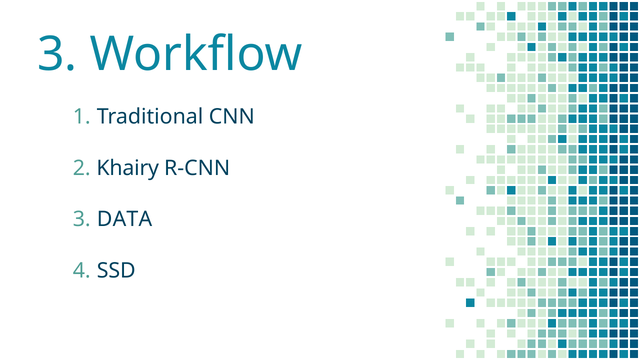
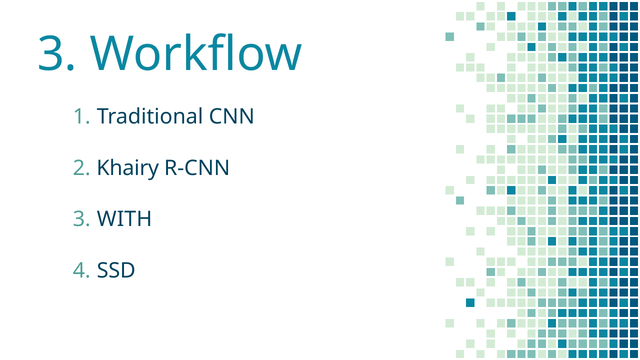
DATA: DATA -> WITH
